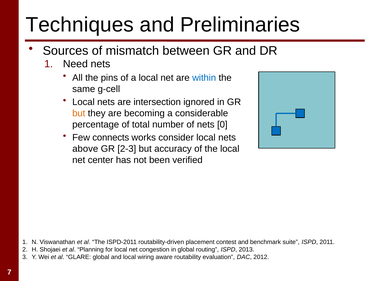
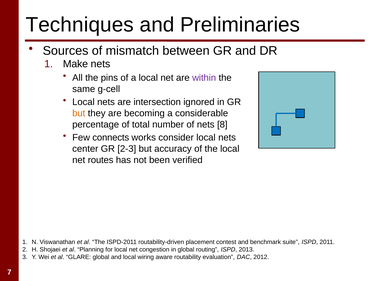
Need: Need -> Make
within colour: blue -> purple
0: 0 -> 8
above: above -> center
center: center -> routes
